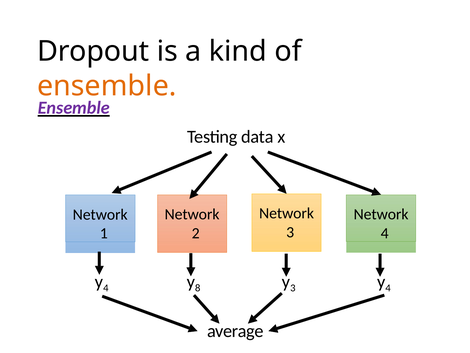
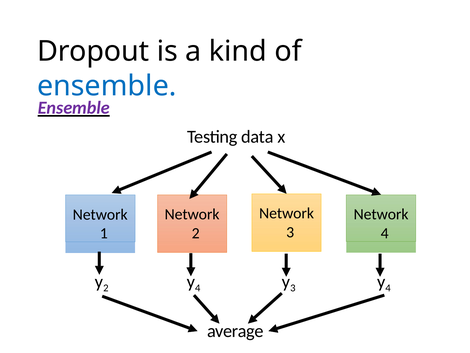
ensemble at (107, 86) colour: orange -> blue
4 at (106, 288): 4 -> 2
8 at (198, 288): 8 -> 4
